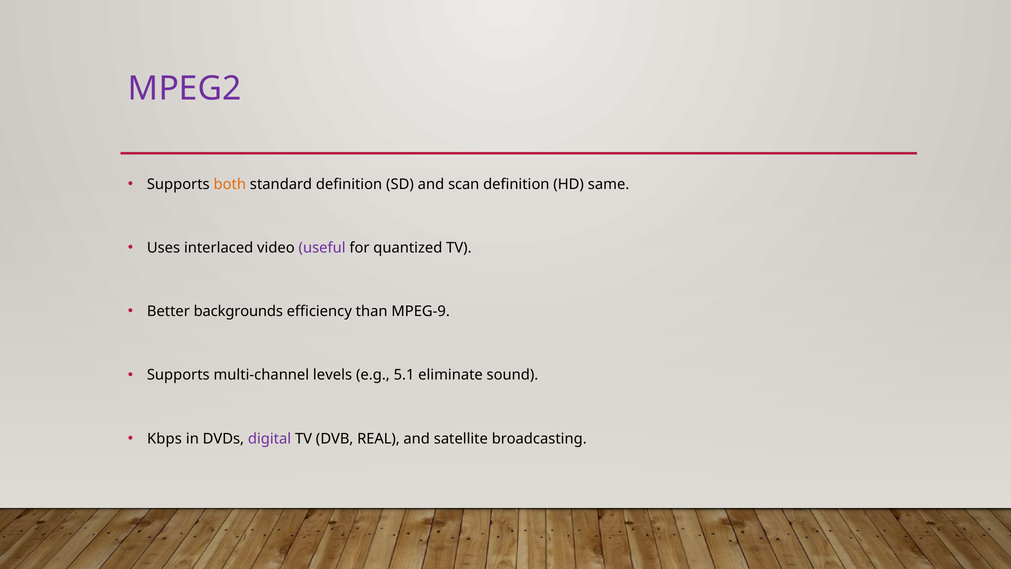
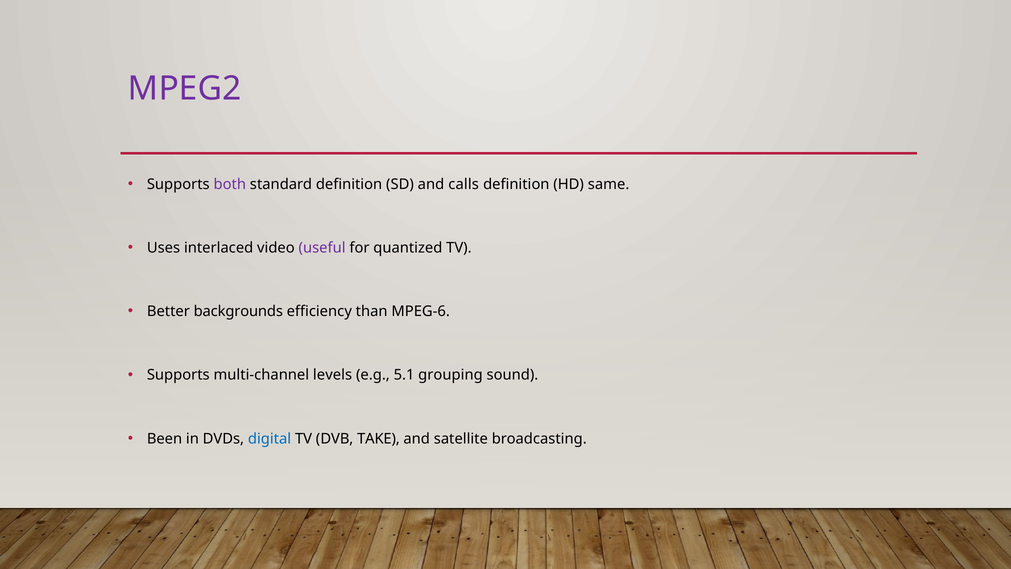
both colour: orange -> purple
scan: scan -> calls
MPEG-9: MPEG-9 -> MPEG-6
eliminate: eliminate -> grouping
Kbps: Kbps -> Been
digital colour: purple -> blue
REAL: REAL -> TAKE
